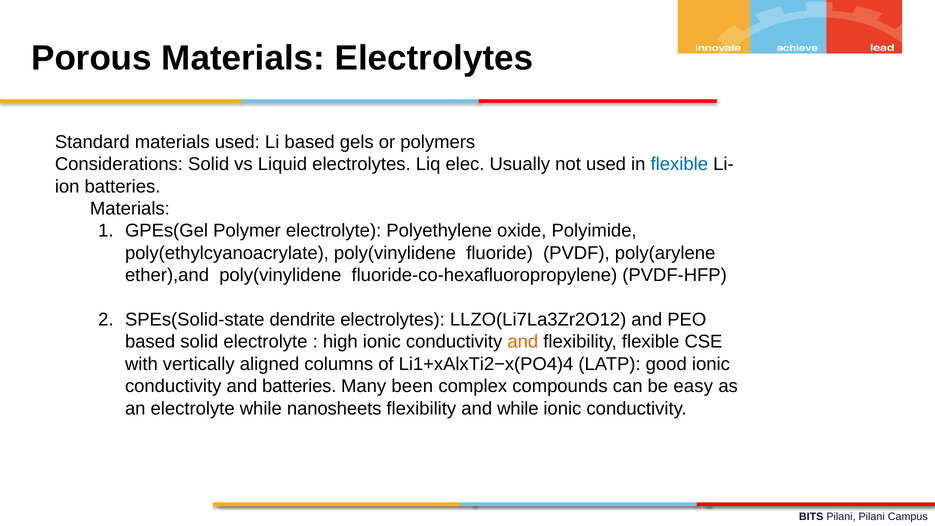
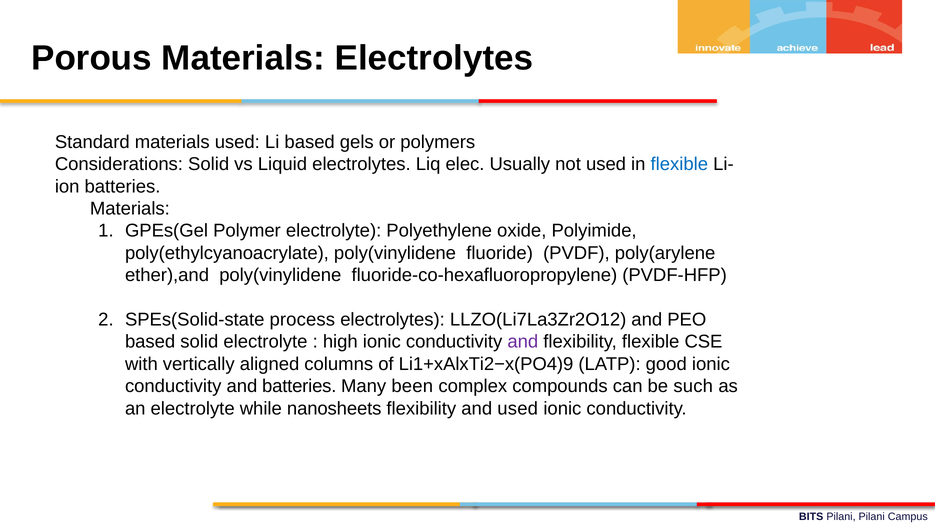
dendrite: dendrite -> process
and at (523, 342) colour: orange -> purple
Li1+xAlxTi2−x(PO4)4: Li1+xAlxTi2−x(PO4)4 -> Li1+xAlxTi2−x(PO4)9
easy: easy -> such
and while: while -> used
